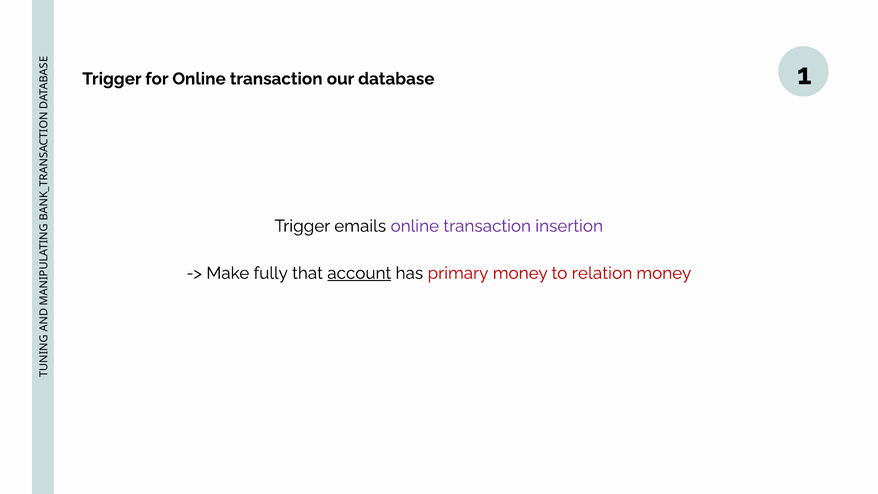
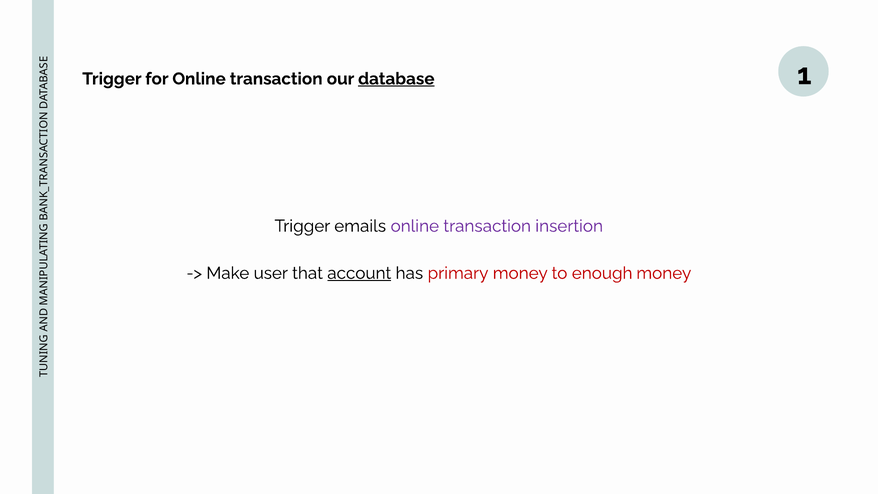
database underline: none -> present
fully: fully -> user
relation: relation -> enough
